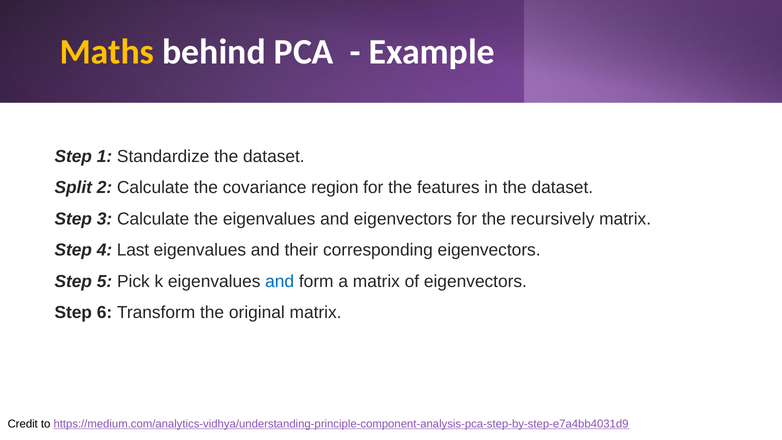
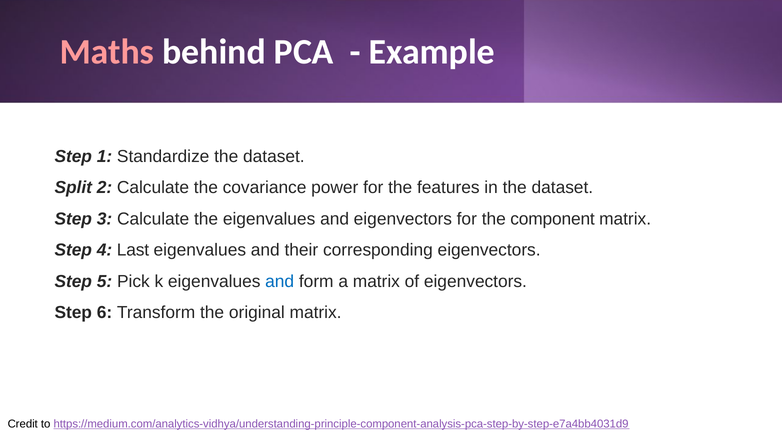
Maths colour: yellow -> pink
region: region -> power
recursively: recursively -> component
